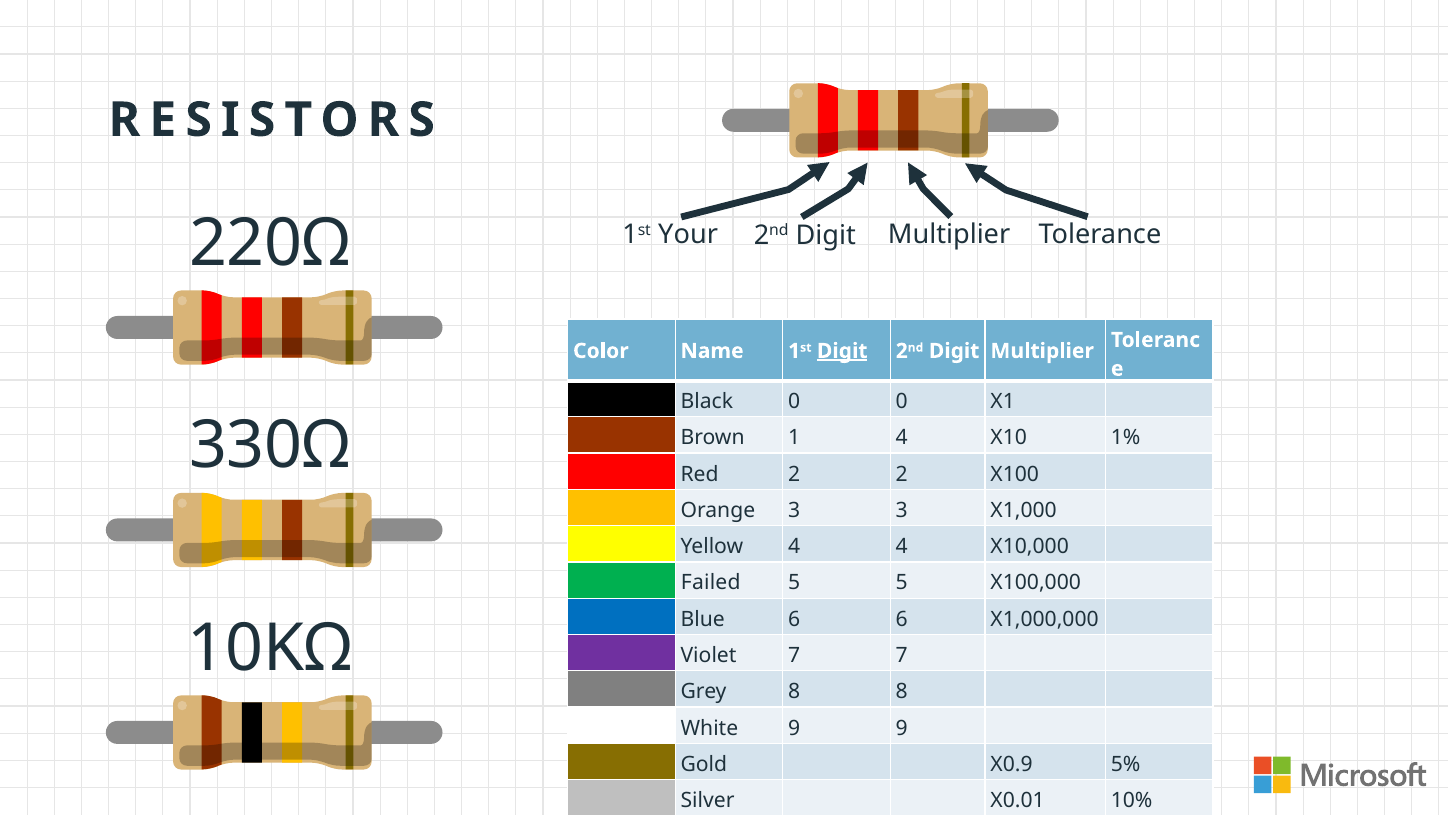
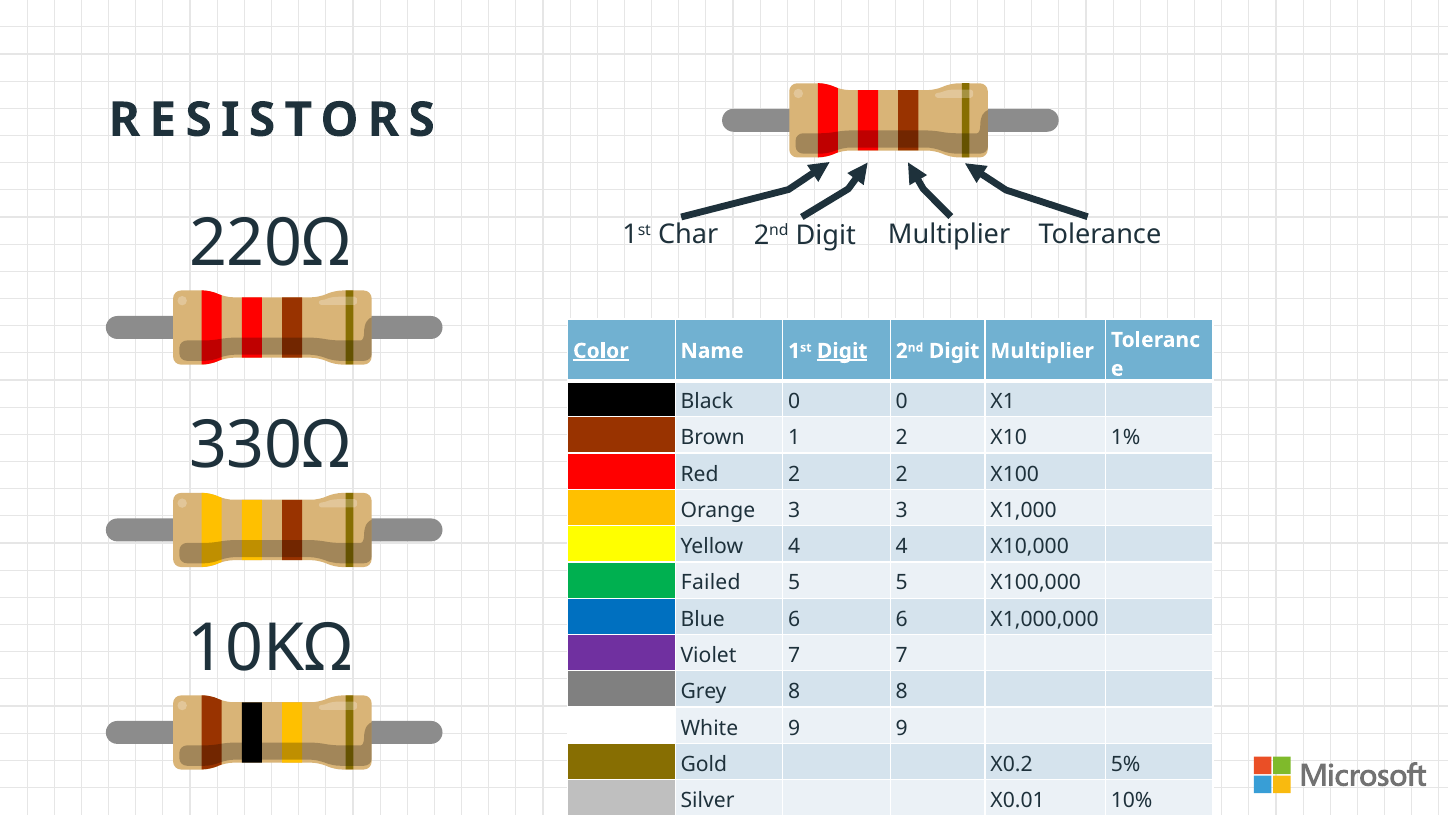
Your: Your -> Char
Color underline: none -> present
1 4: 4 -> 2
X0.9: X0.9 -> X0.2
